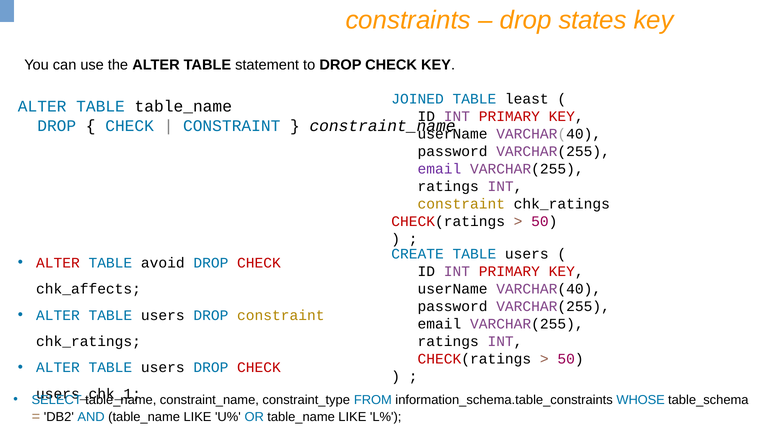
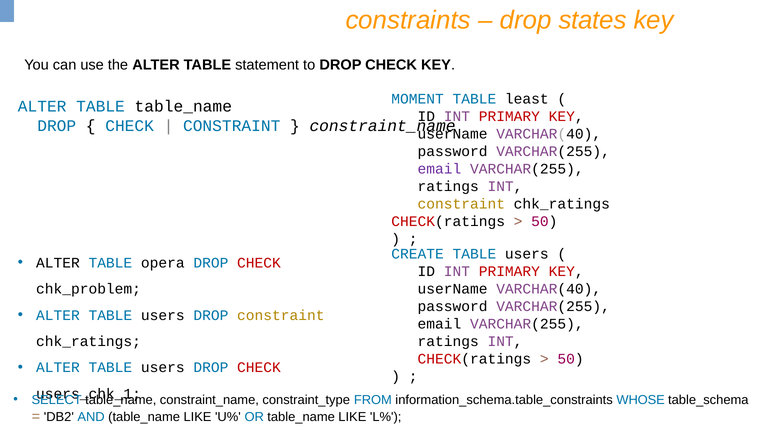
JOINED: JOINED -> MOMENT
ALTER at (58, 263) colour: red -> black
avoid: avoid -> opera
chk_affects: chk_affects -> chk_problem
